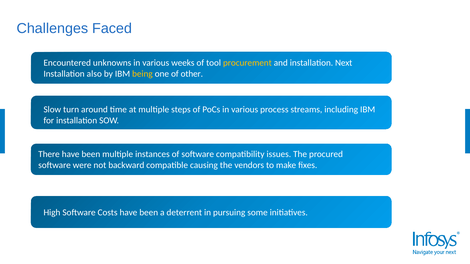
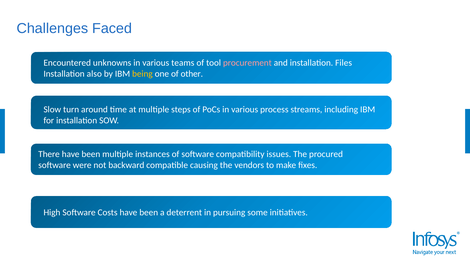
weeks: weeks -> teams
procurement colour: yellow -> pink
Next: Next -> Files
